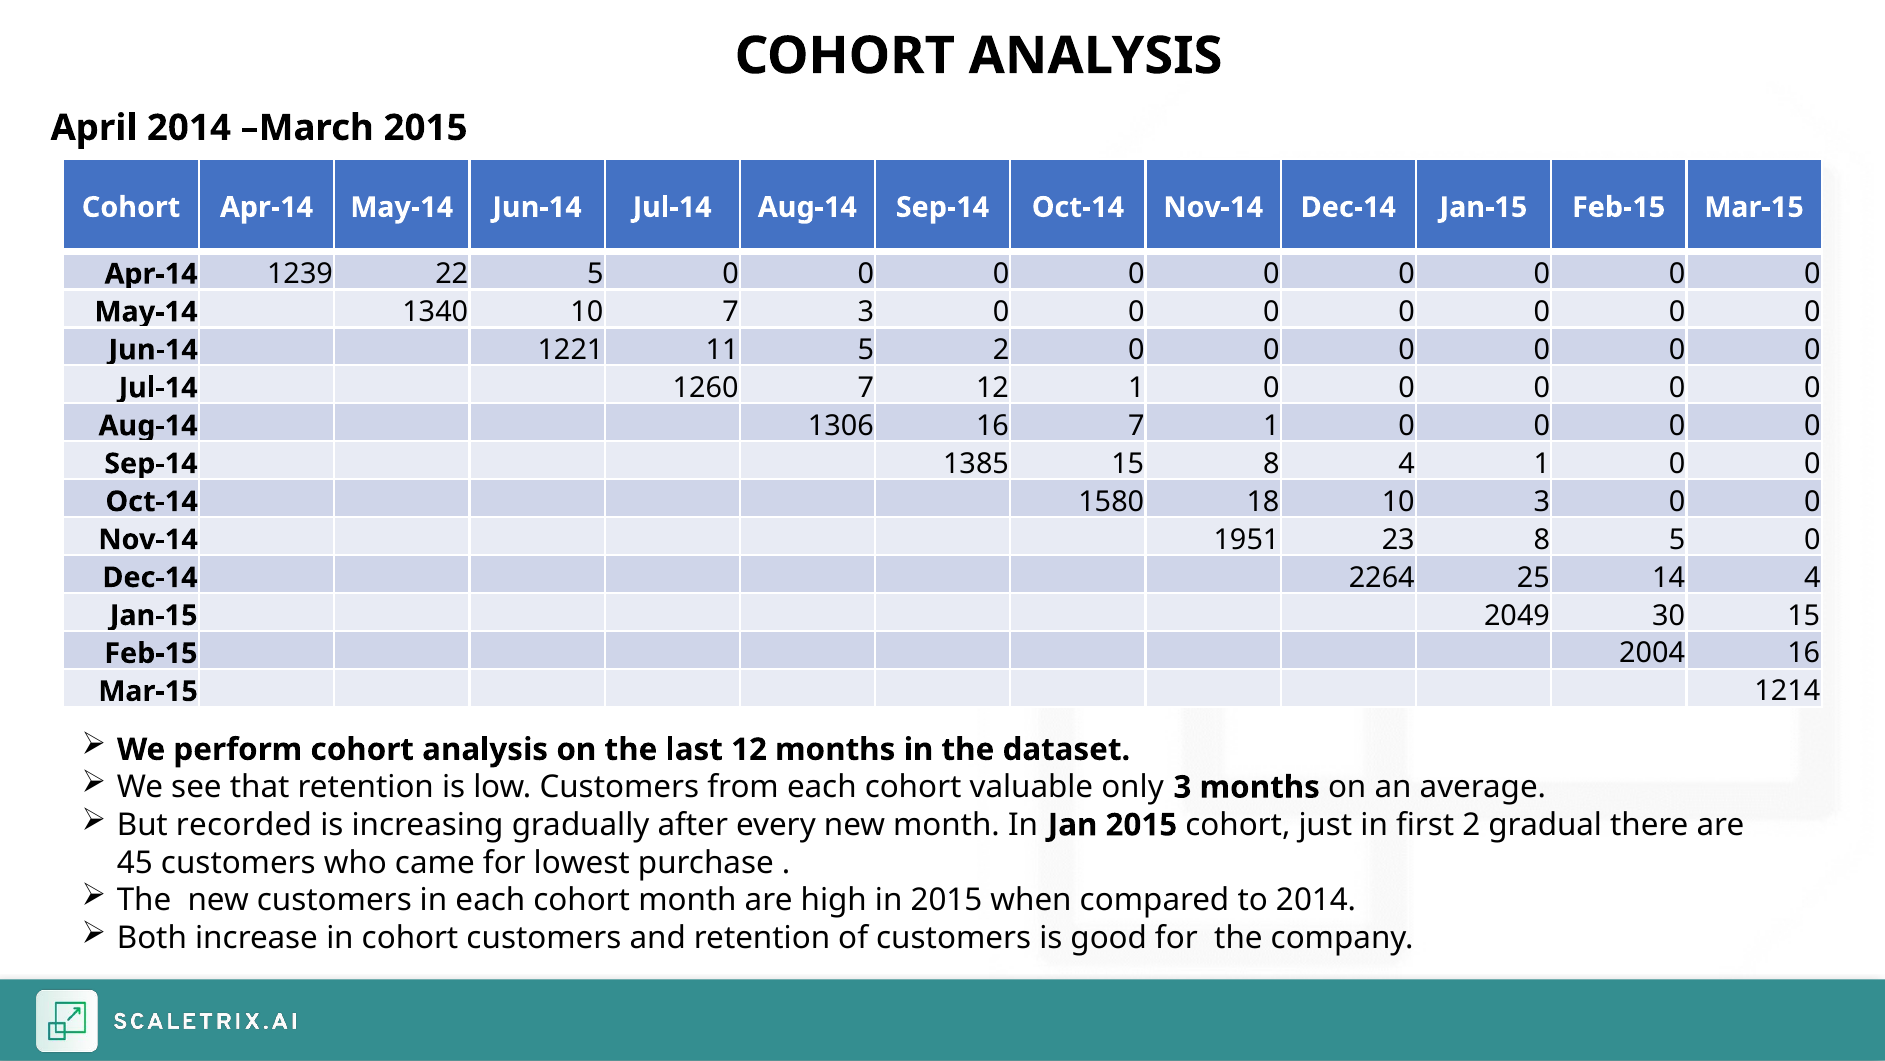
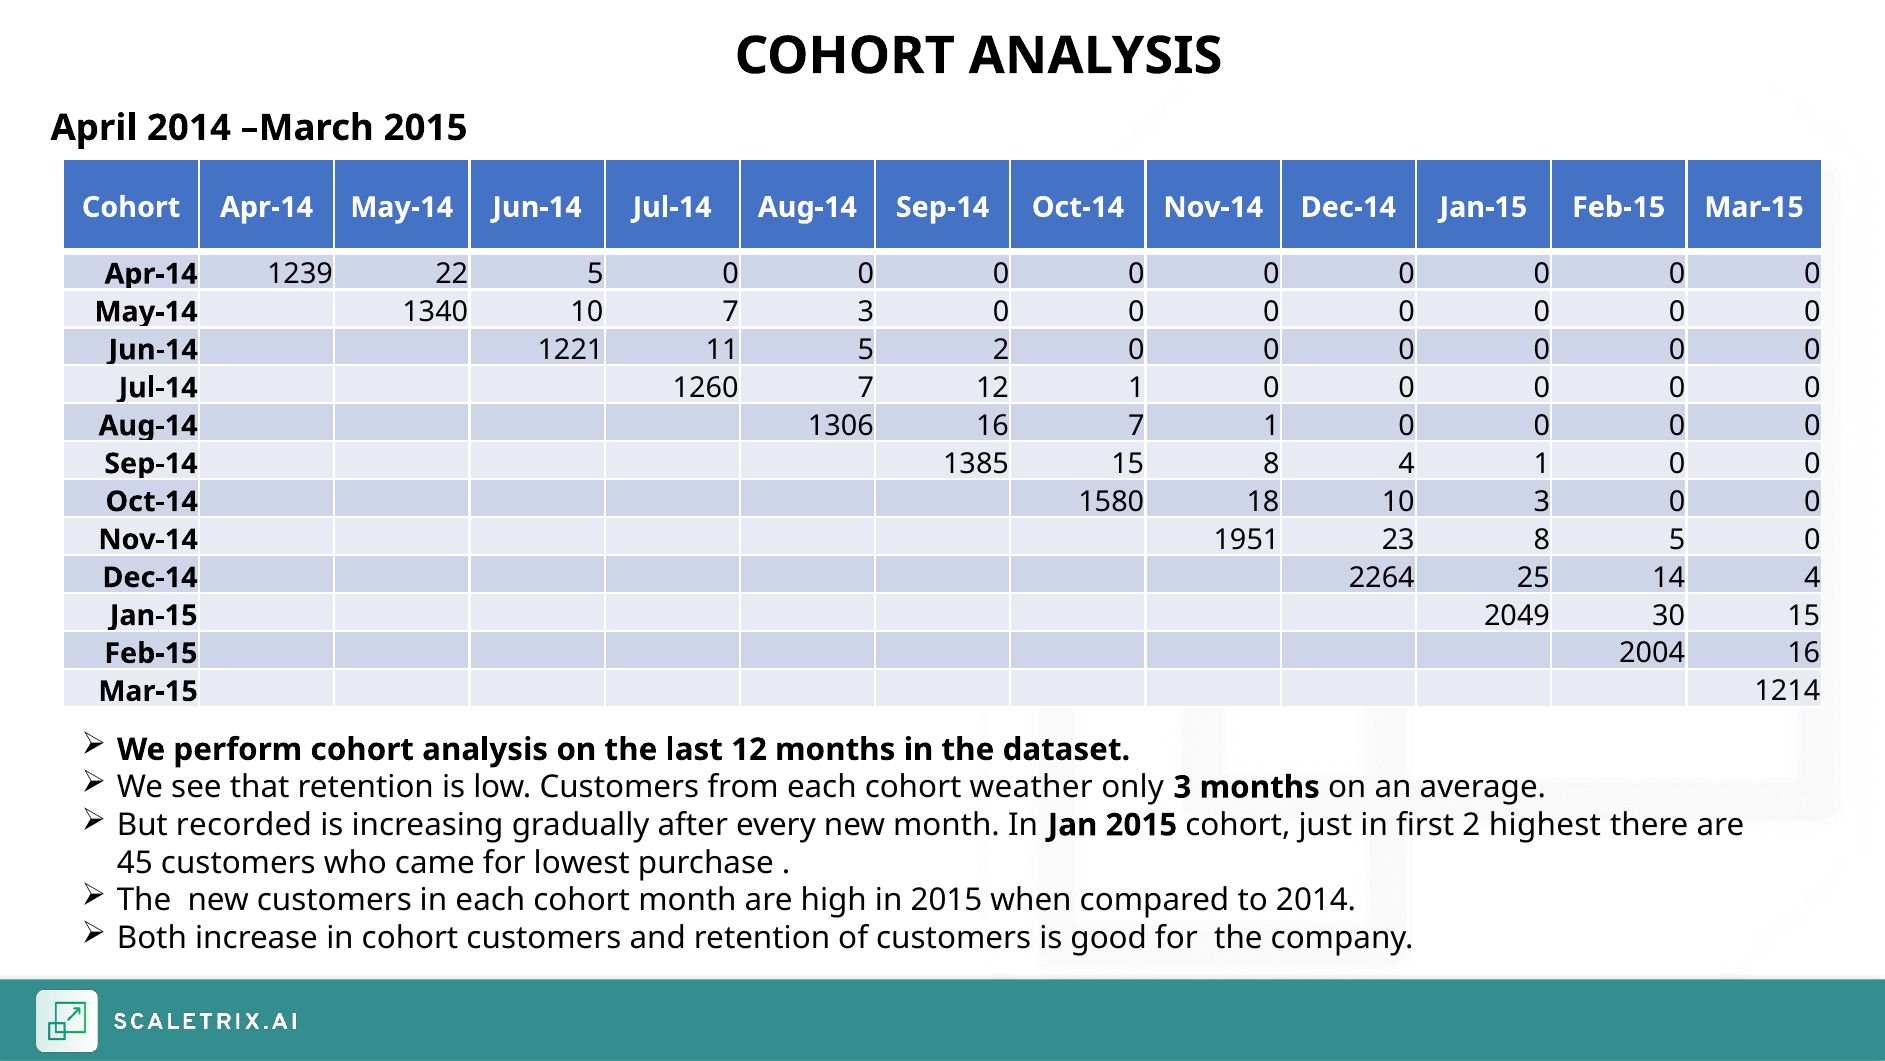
valuable: valuable -> weather
gradual: gradual -> highest
